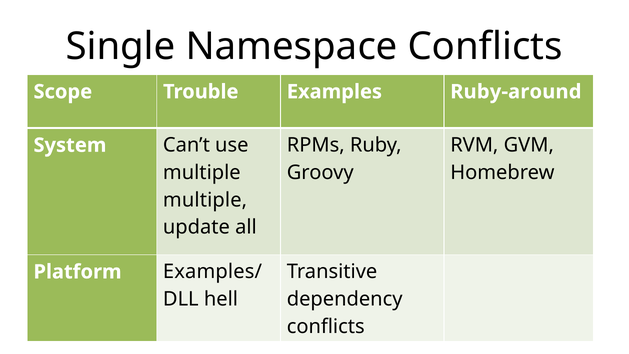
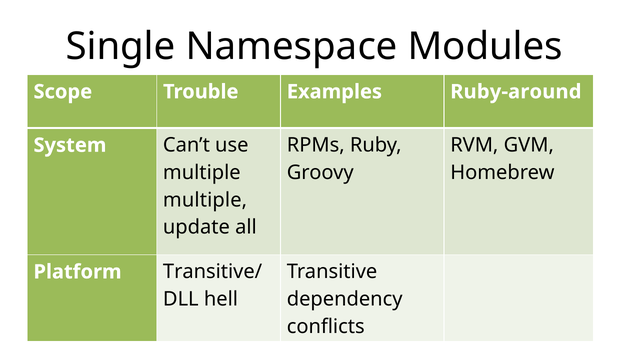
Namespace Conflicts: Conflicts -> Modules
Examples/: Examples/ -> Transitive/
